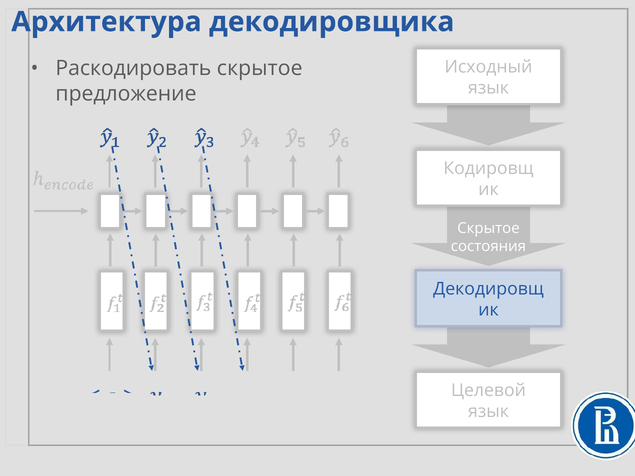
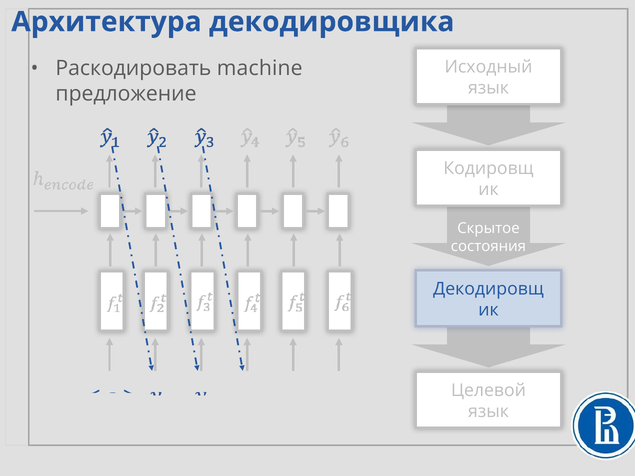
Раскодировать скрытое: скрытое -> machine
